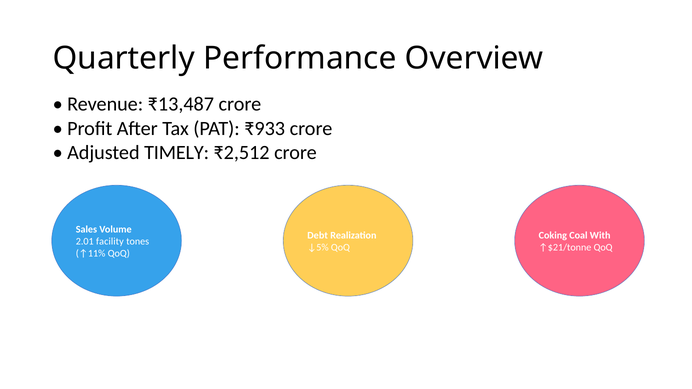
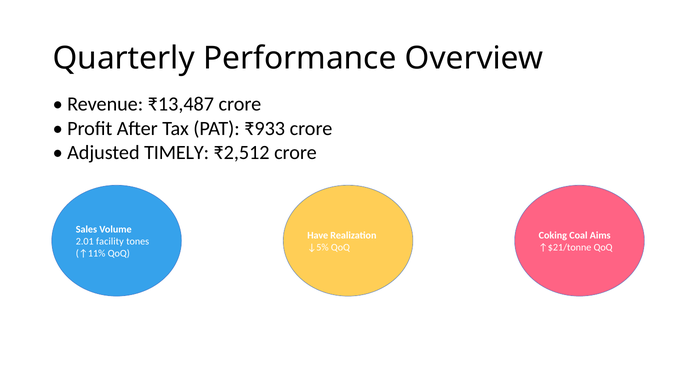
Debt: Debt -> Have
With: With -> Aims
